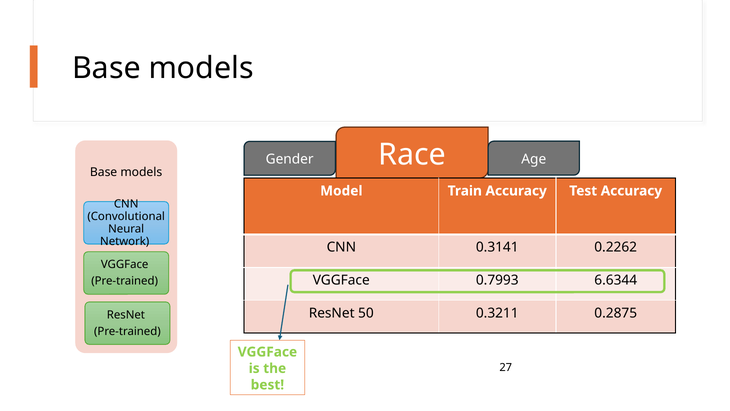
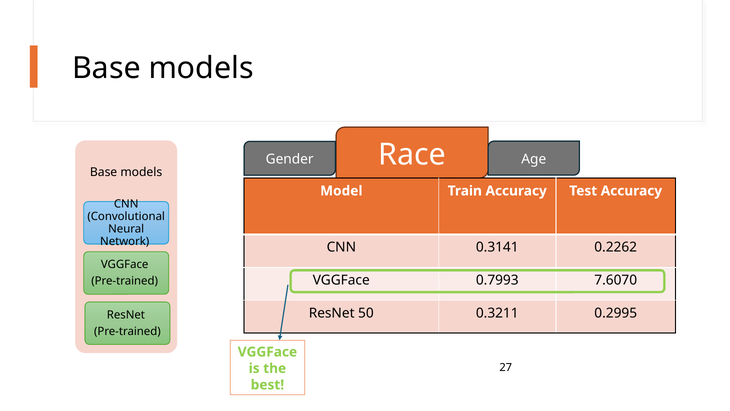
6.6344: 6.6344 -> 7.6070
0.2875: 0.2875 -> 0.2995
